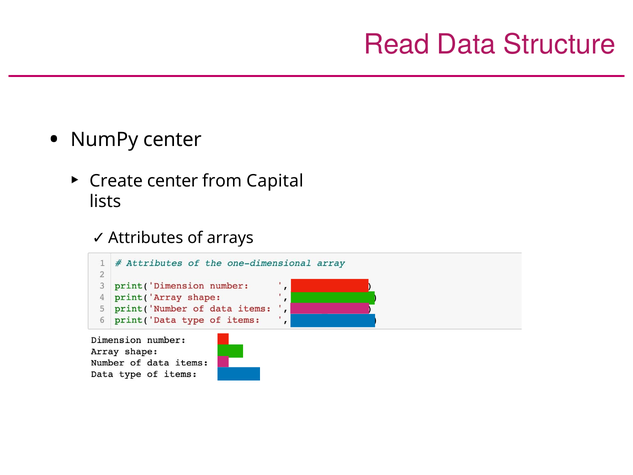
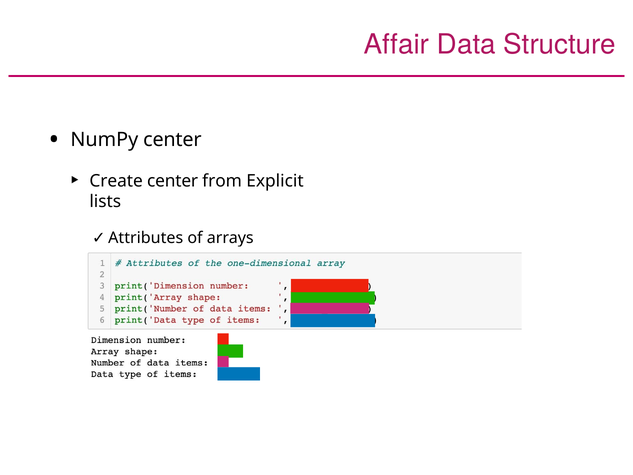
Read: Read -> Affair
Capital: Capital -> Explicit
